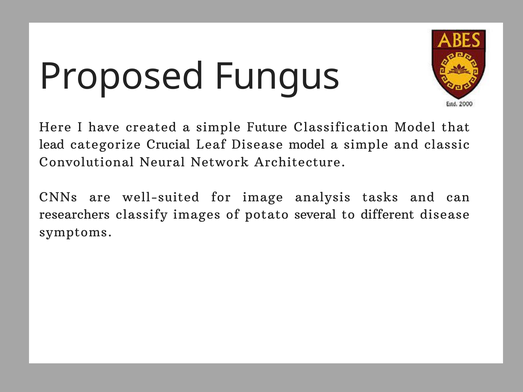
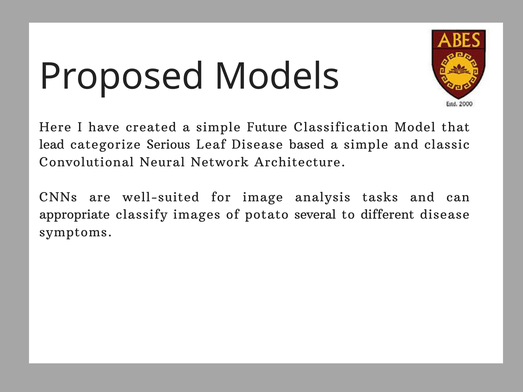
Fungus: Fungus -> Models
Crucial: Crucial -> Serious
Disease model: model -> based
researchers: researchers -> appropriate
